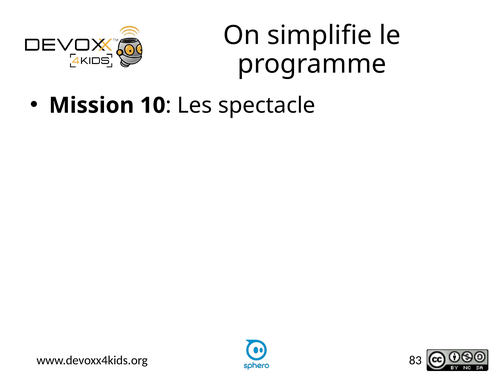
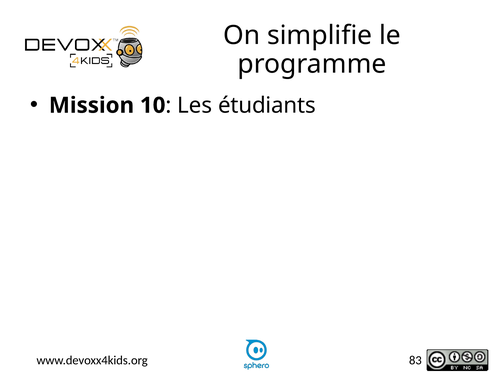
spectacle: spectacle -> étudiants
